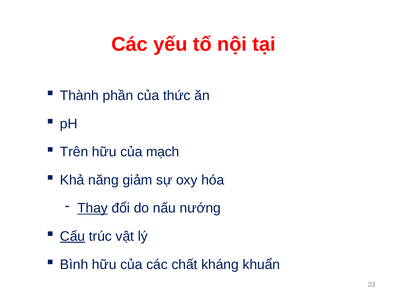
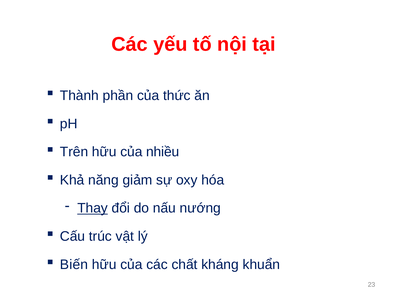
mạch: mạch -> nhiều
Cấu underline: present -> none
Bình: Bình -> Biến
